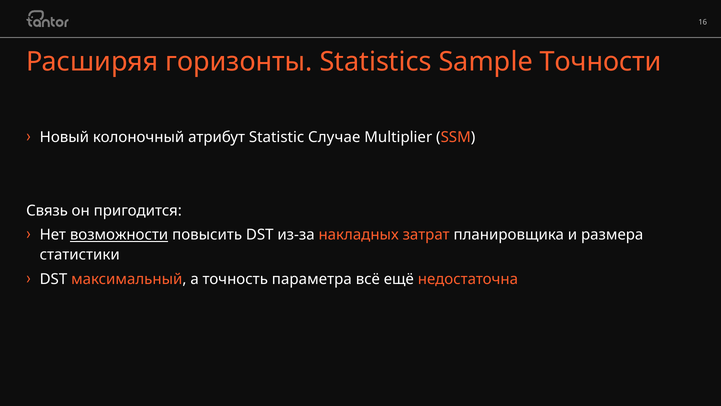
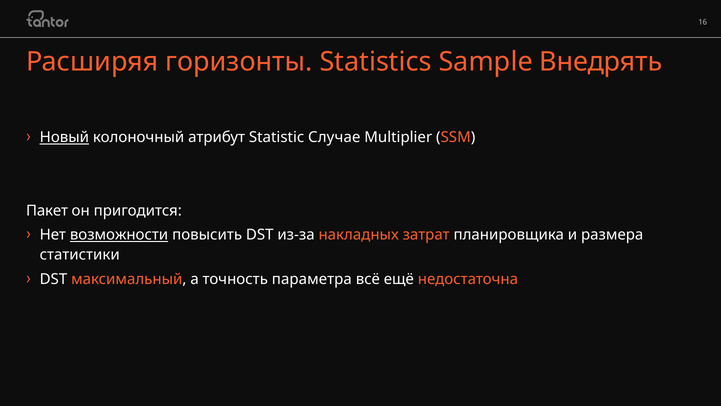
Точности: Точности -> Внедрять
Новый underline: none -> present
Связь: Связь -> Пакет
